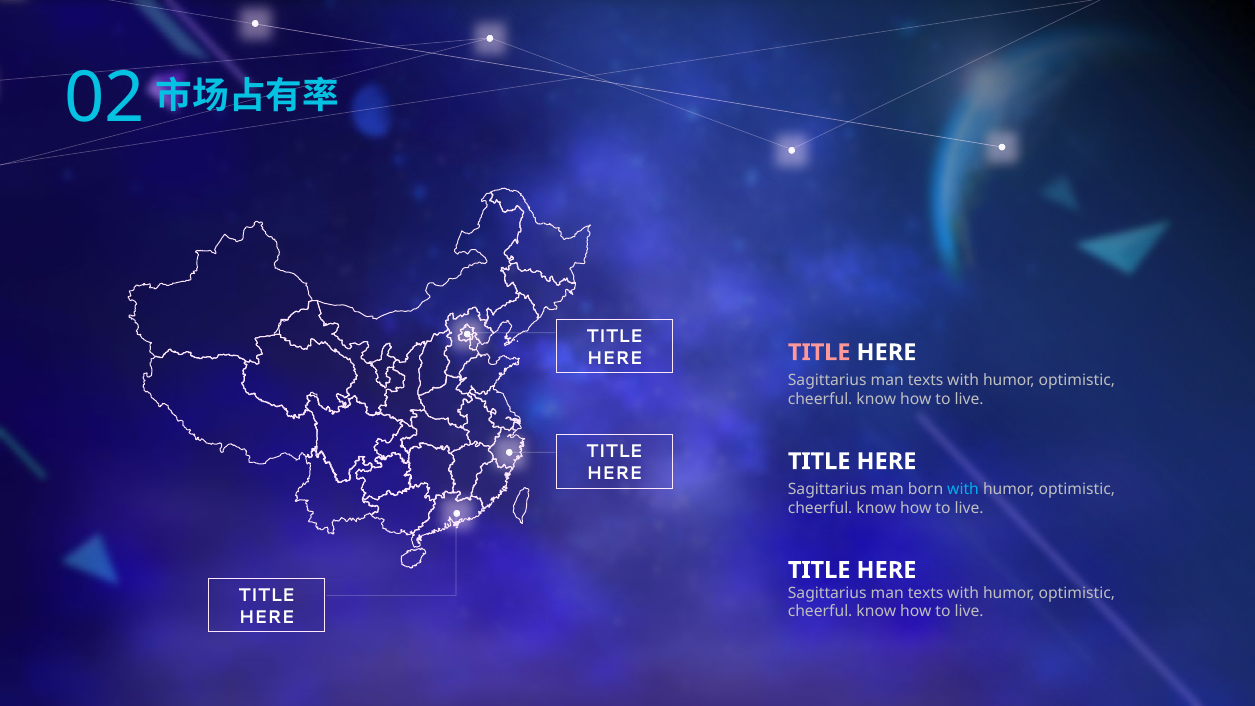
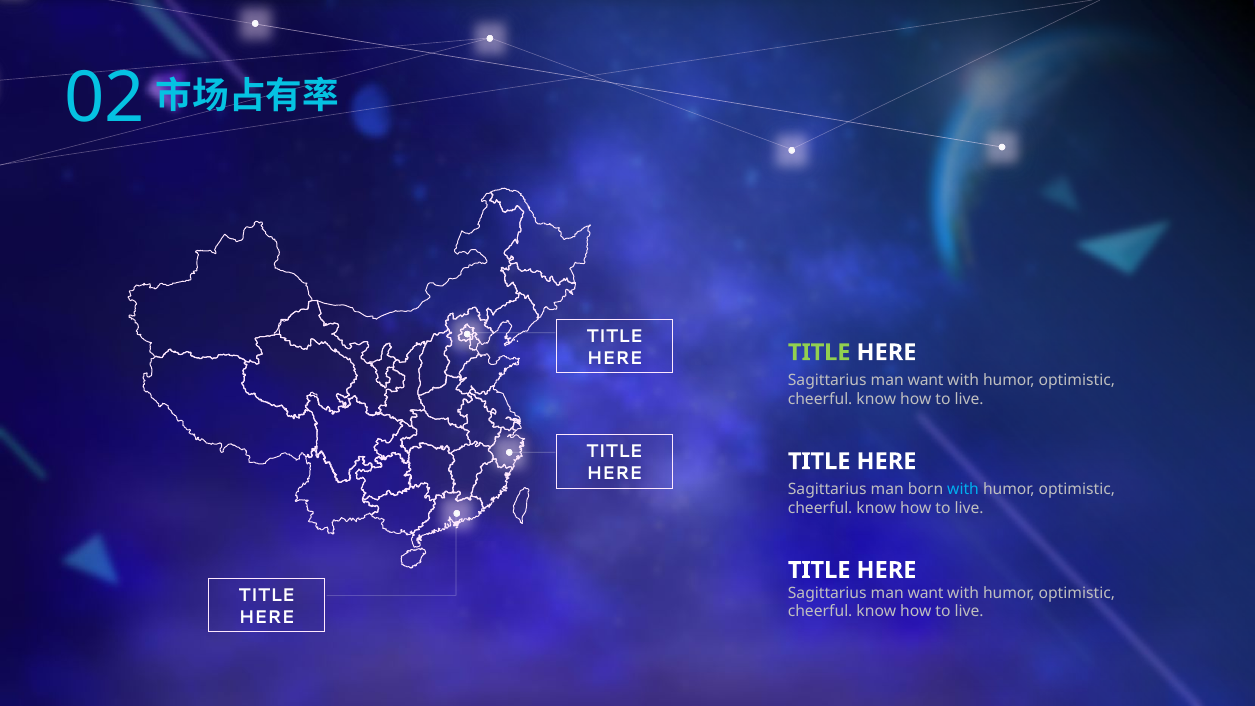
TITLE at (819, 352) colour: pink -> light green
texts at (926, 380): texts -> want
texts at (926, 593): texts -> want
